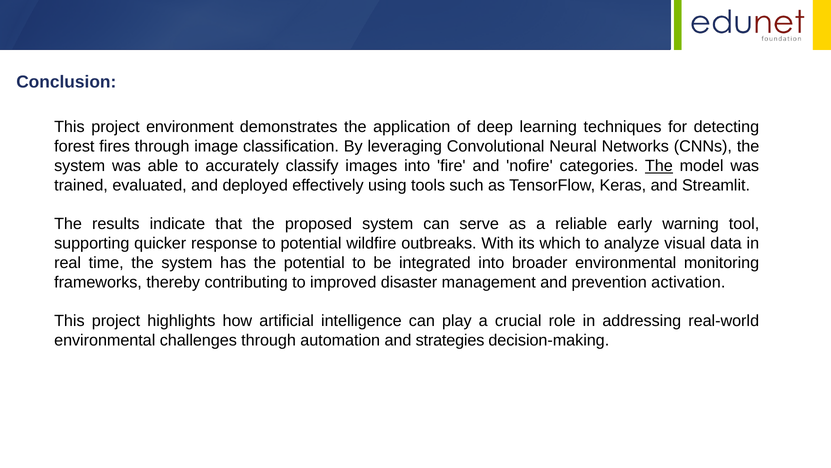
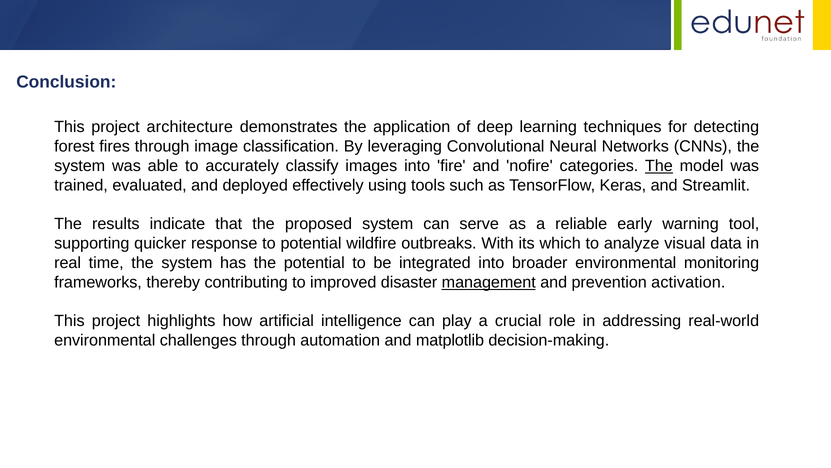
environment: environment -> architecture
management underline: none -> present
strategies: strategies -> matplotlib
